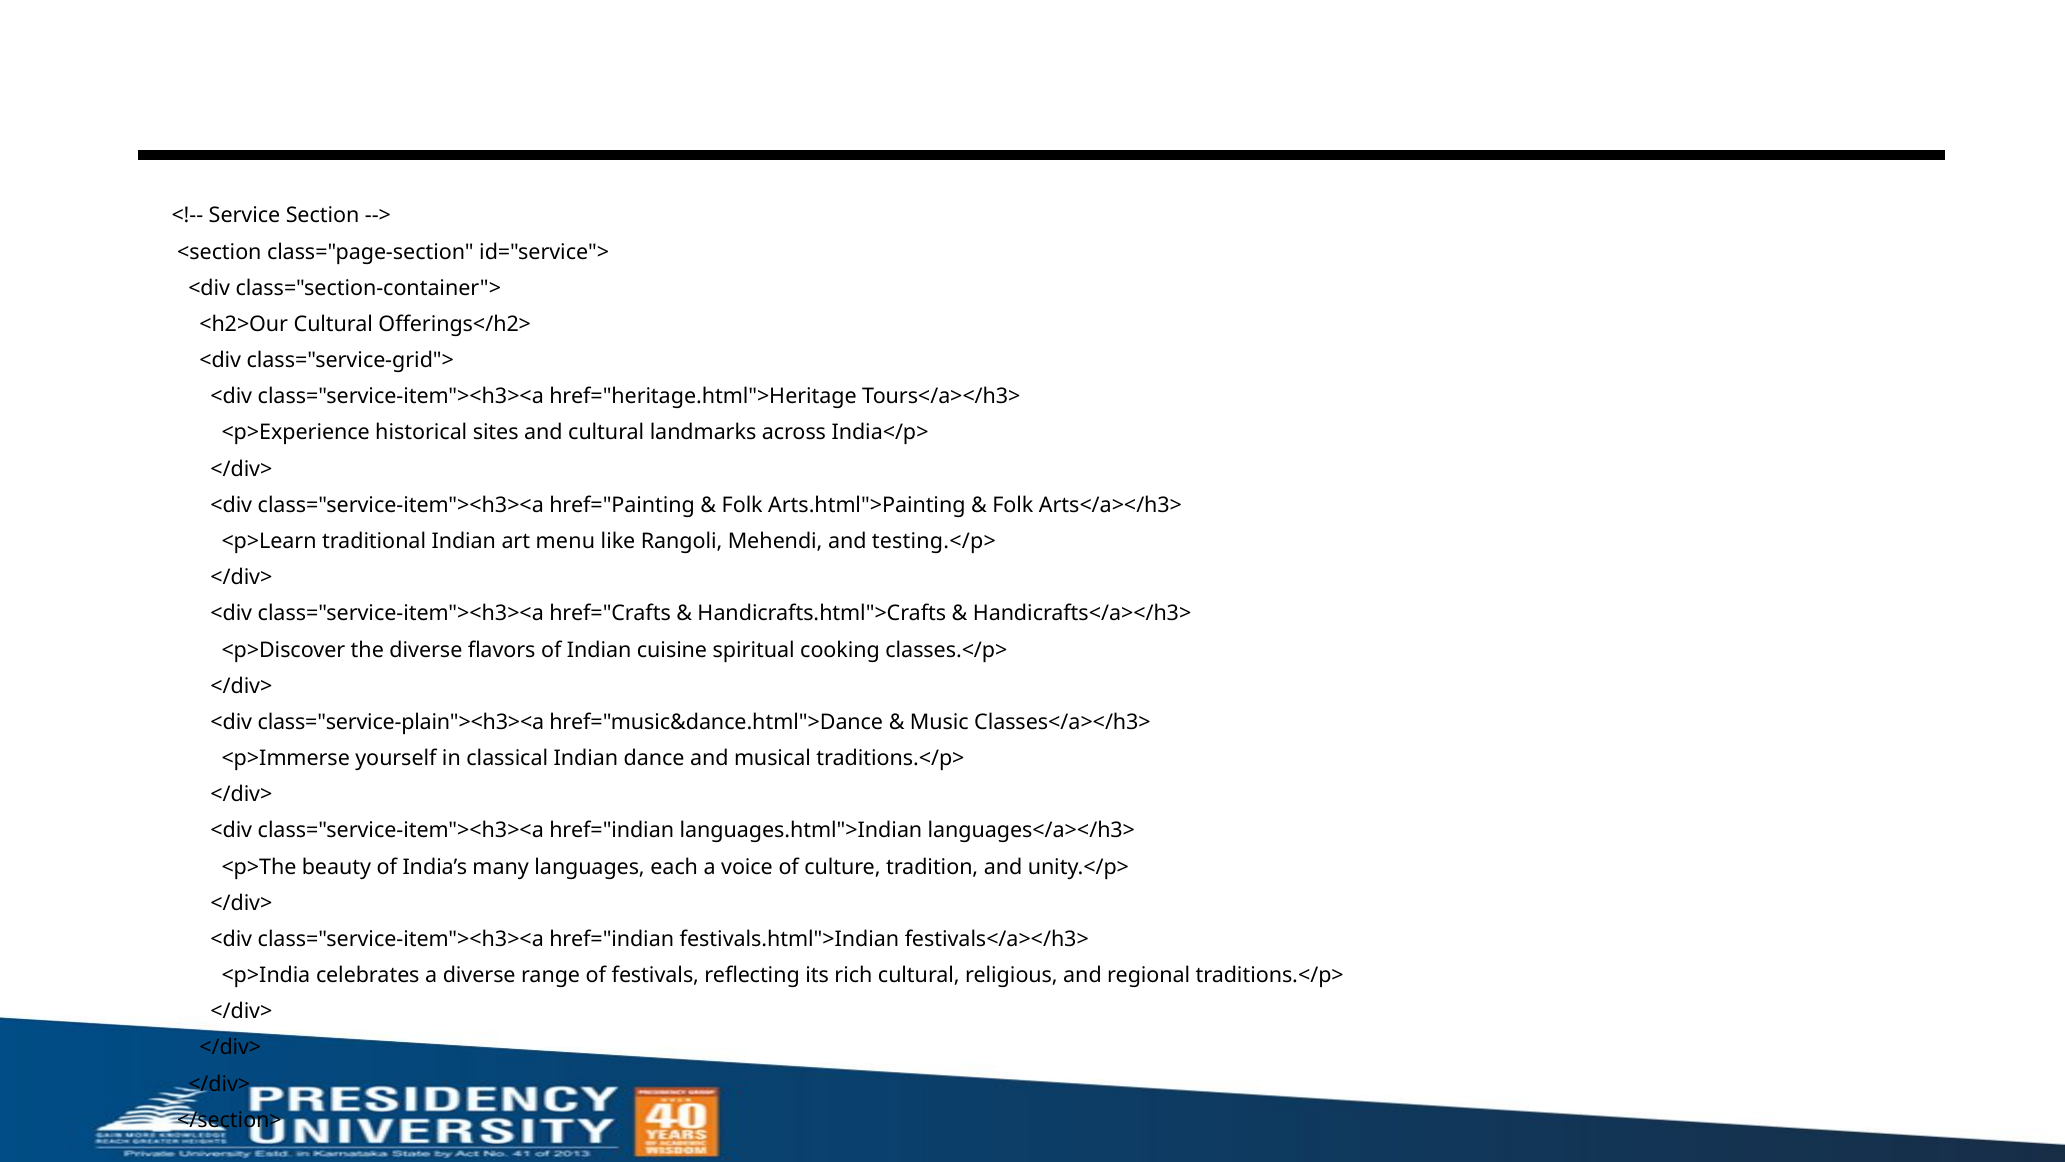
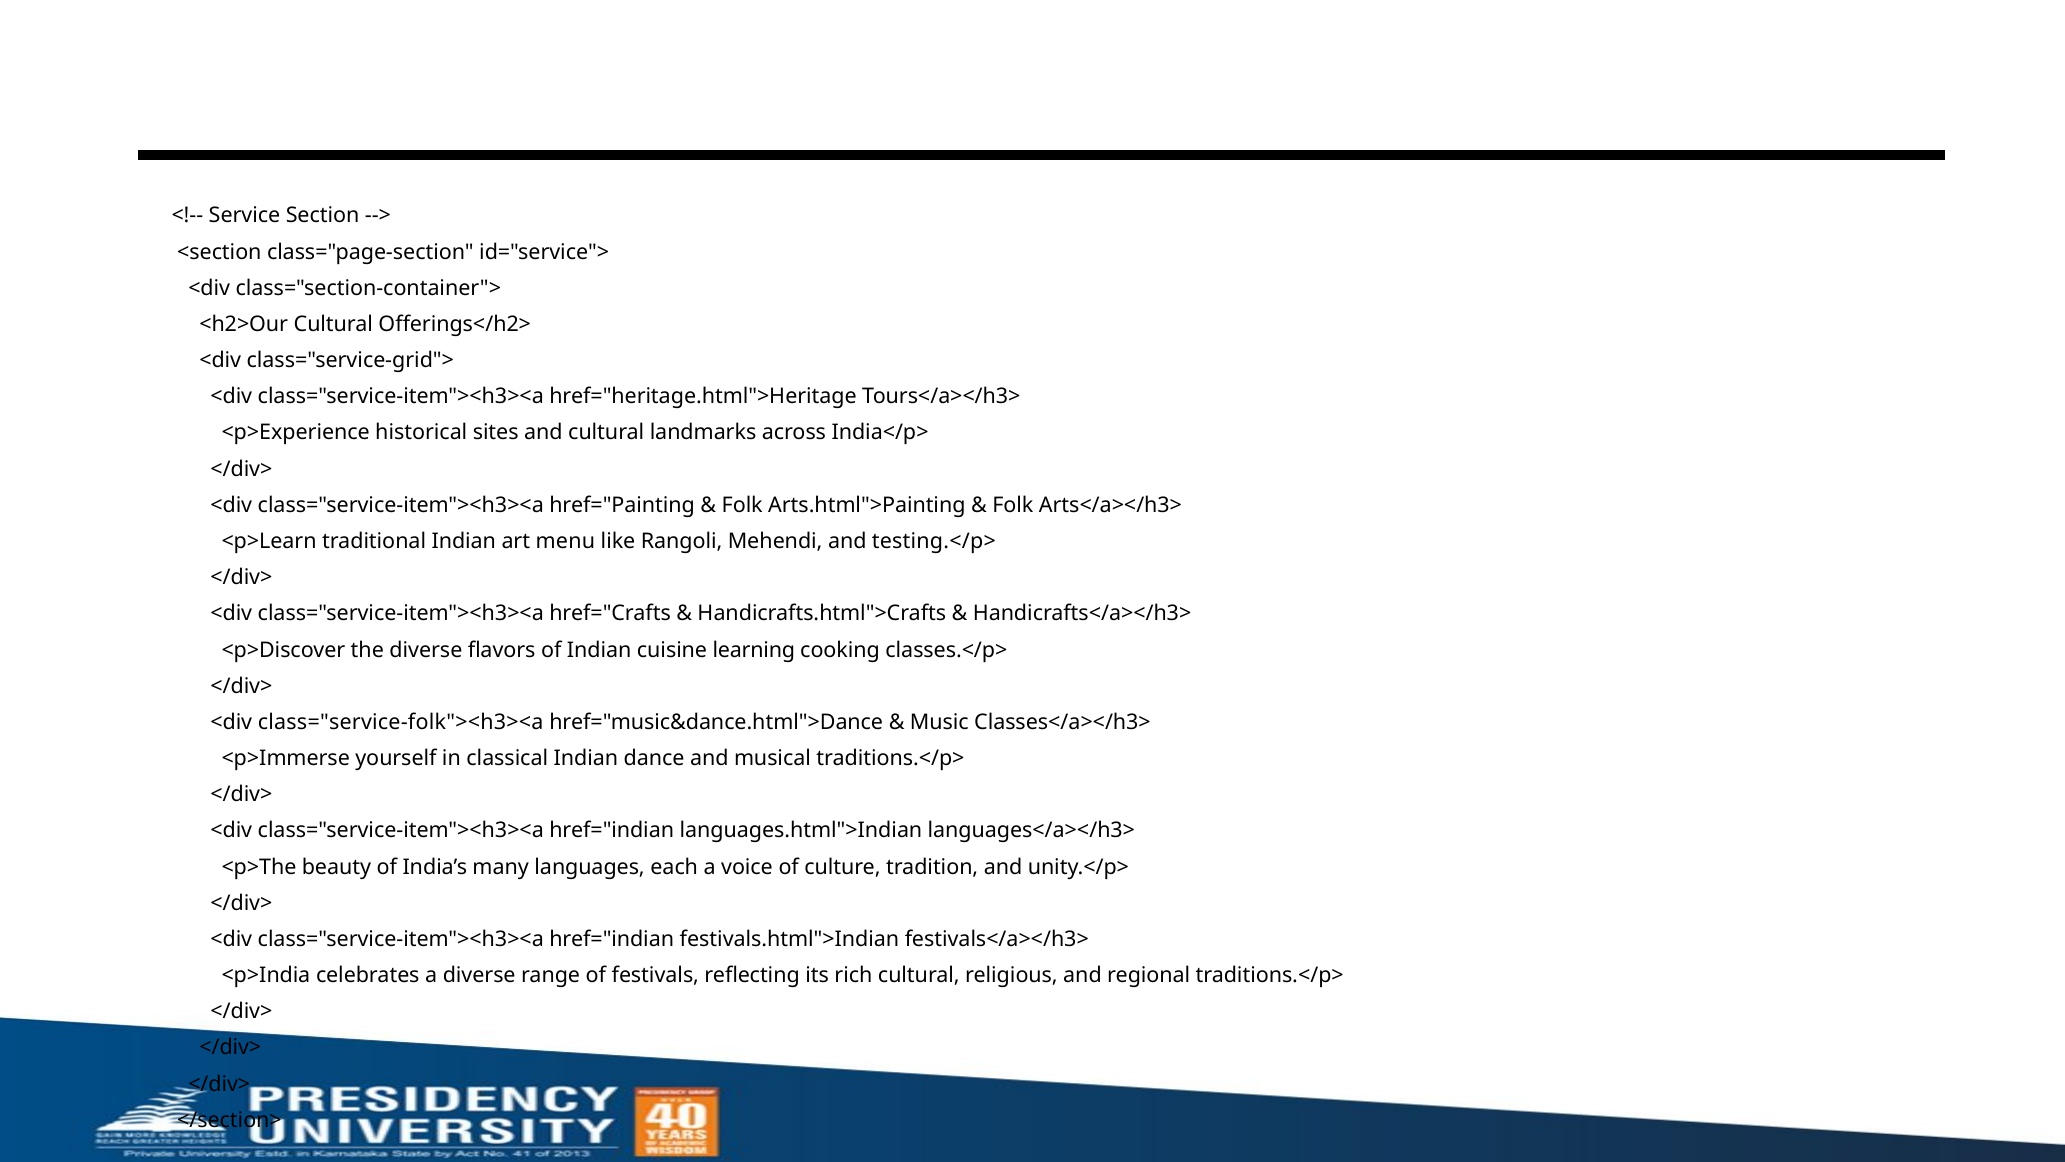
spiritual: spiritual -> learning
class="service-plain"><h3><a: class="service-plain"><h3><a -> class="service-folk"><h3><a
